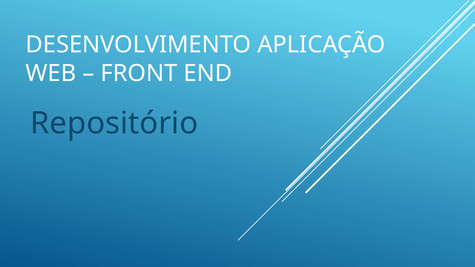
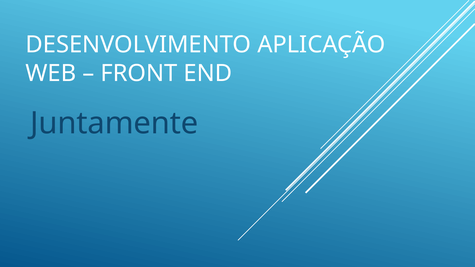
Repositório: Repositório -> Juntamente
